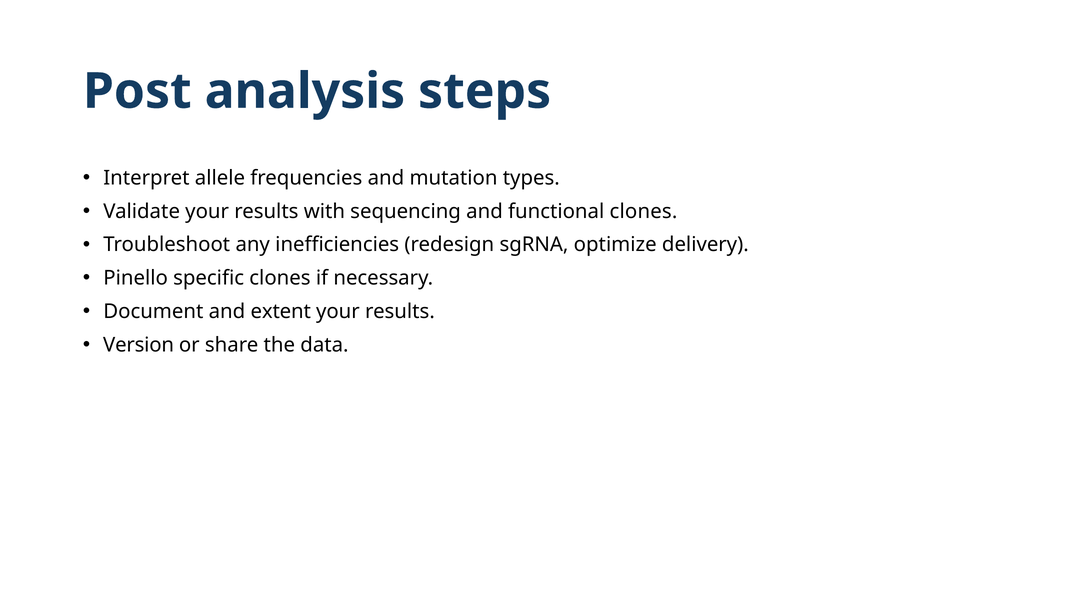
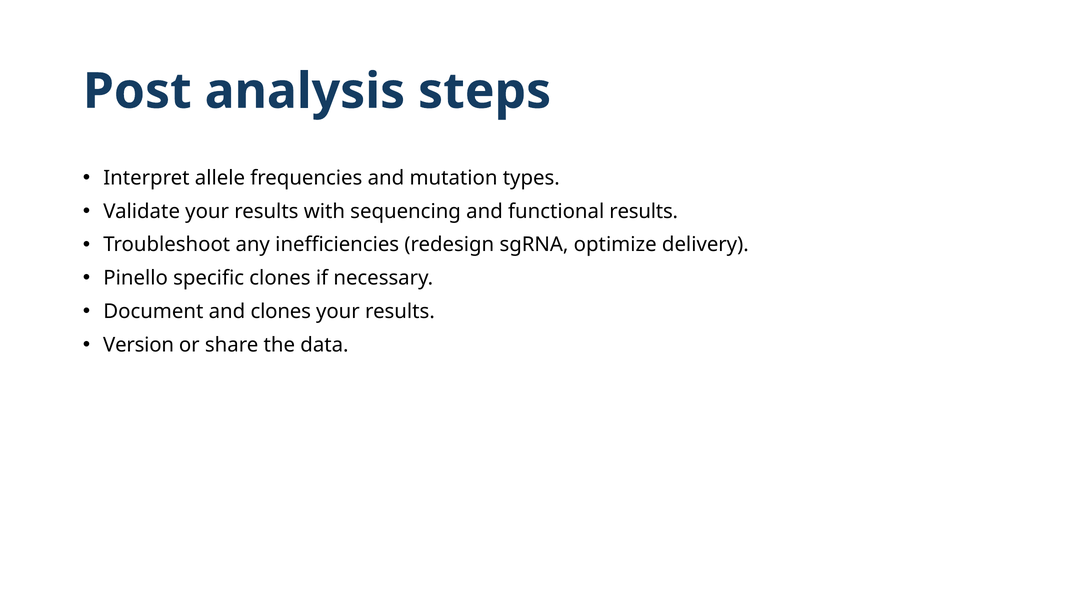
functional clones: clones -> results
and extent: extent -> clones
